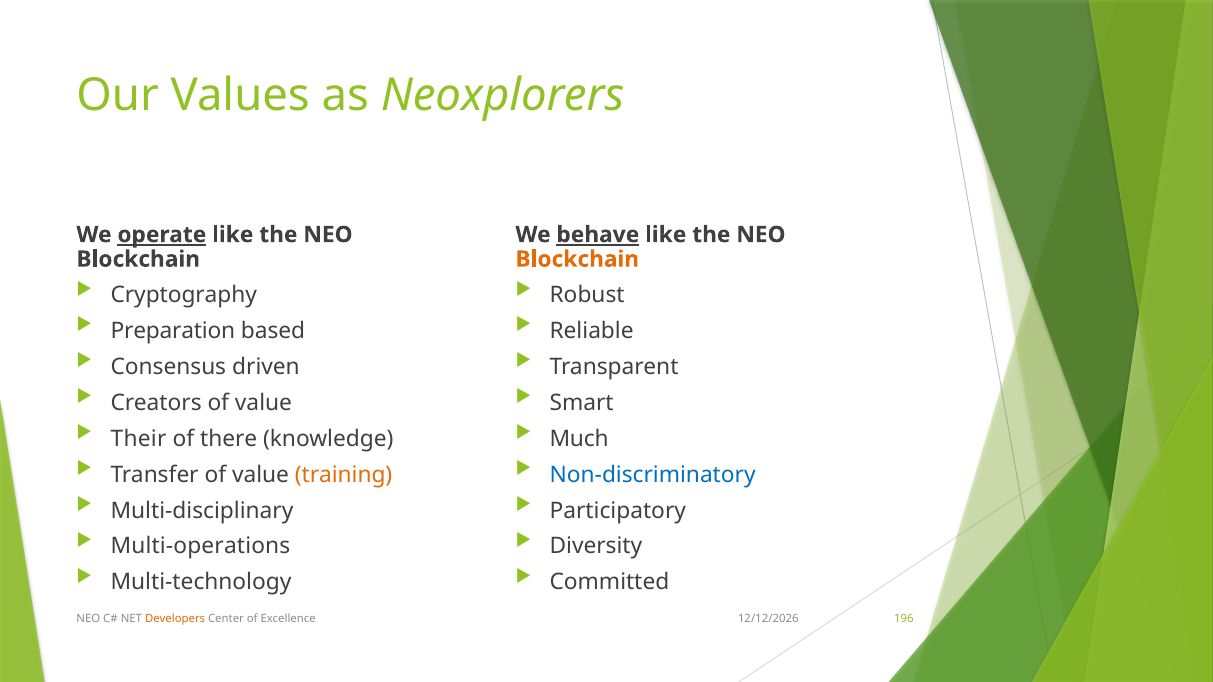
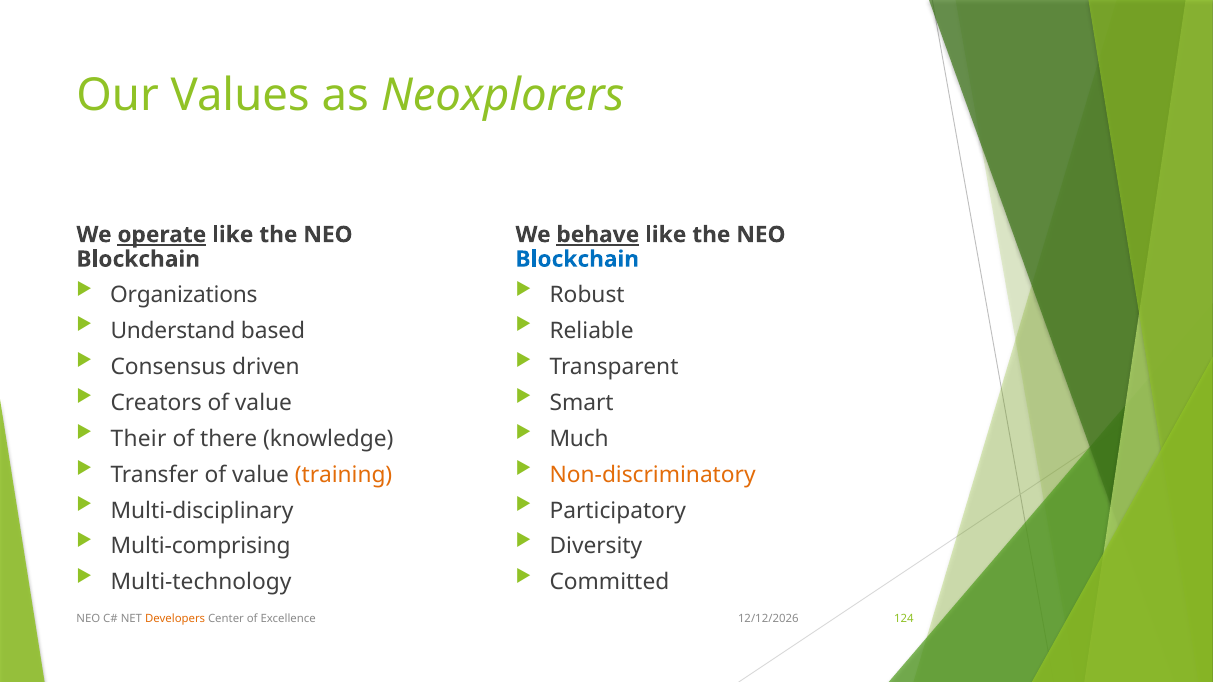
Blockchain at (577, 259) colour: orange -> blue
Cryptography: Cryptography -> Organizations
Preparation: Preparation -> Understand
Non-discriminatory colour: blue -> orange
Multi-operations: Multi-operations -> Multi-comprising
196: 196 -> 124
